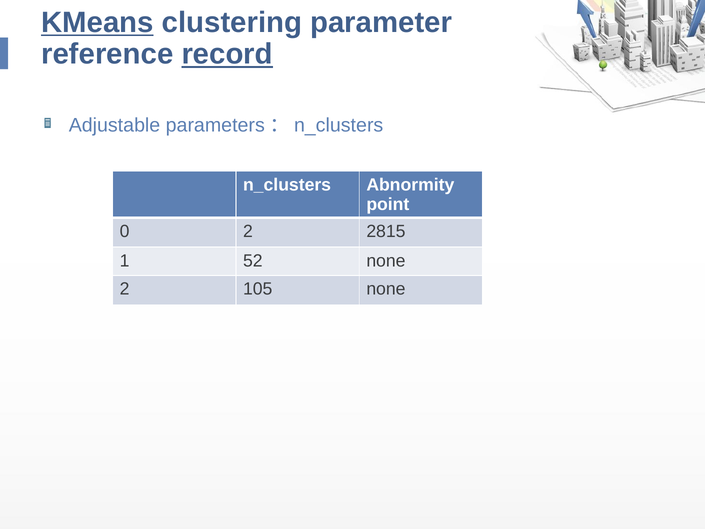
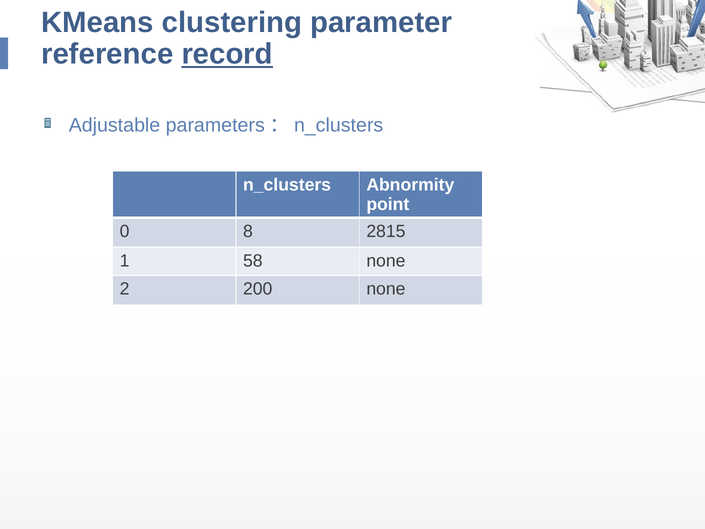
KMeans underline: present -> none
0 2: 2 -> 8
52: 52 -> 58
105: 105 -> 200
